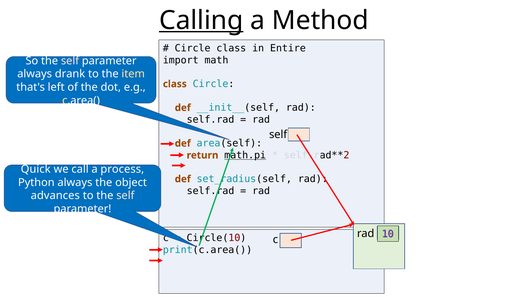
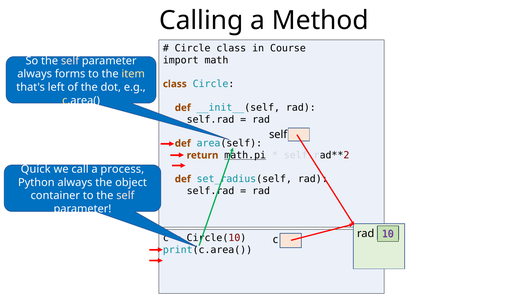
Calling underline: present -> none
Entire: Entire -> Course
drank: drank -> forms
advances: advances -> container
